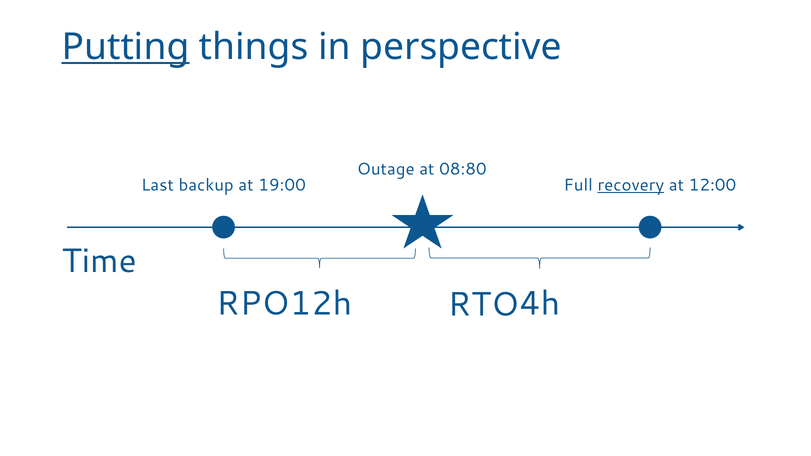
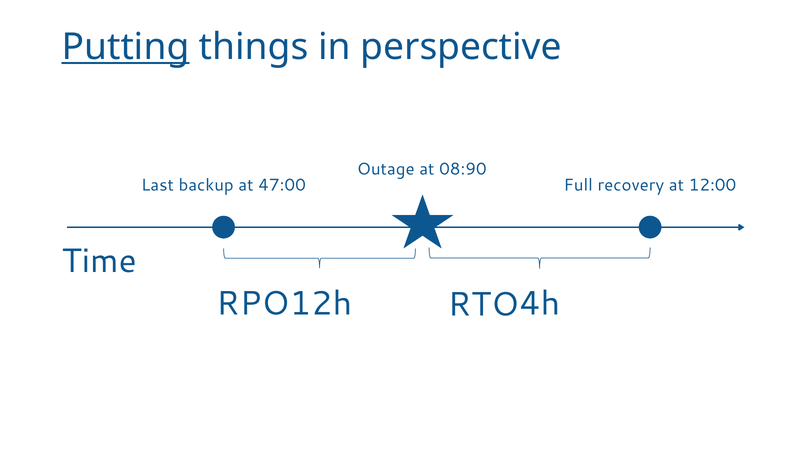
08:80: 08:80 -> 08:90
19:00: 19:00 -> 47:00
recovery underline: present -> none
